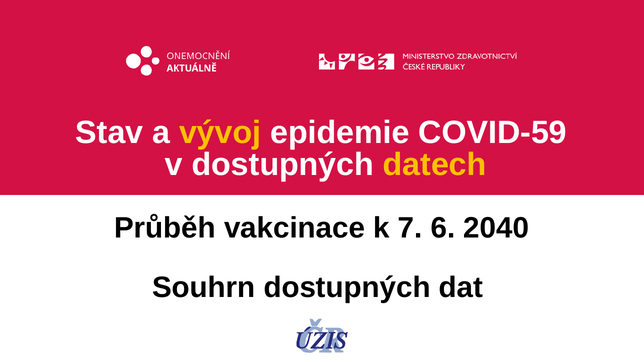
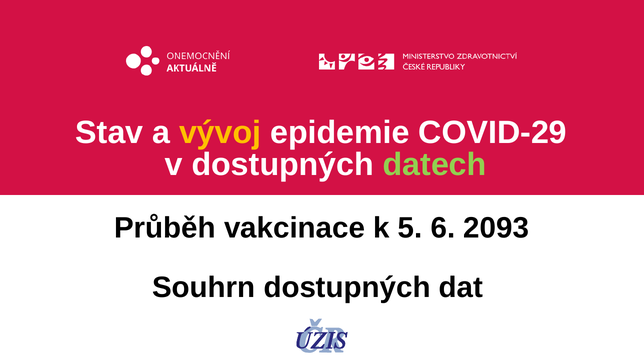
COVID-59: COVID-59 -> COVID-29
datech colour: yellow -> light green
7: 7 -> 5
2040: 2040 -> 2093
